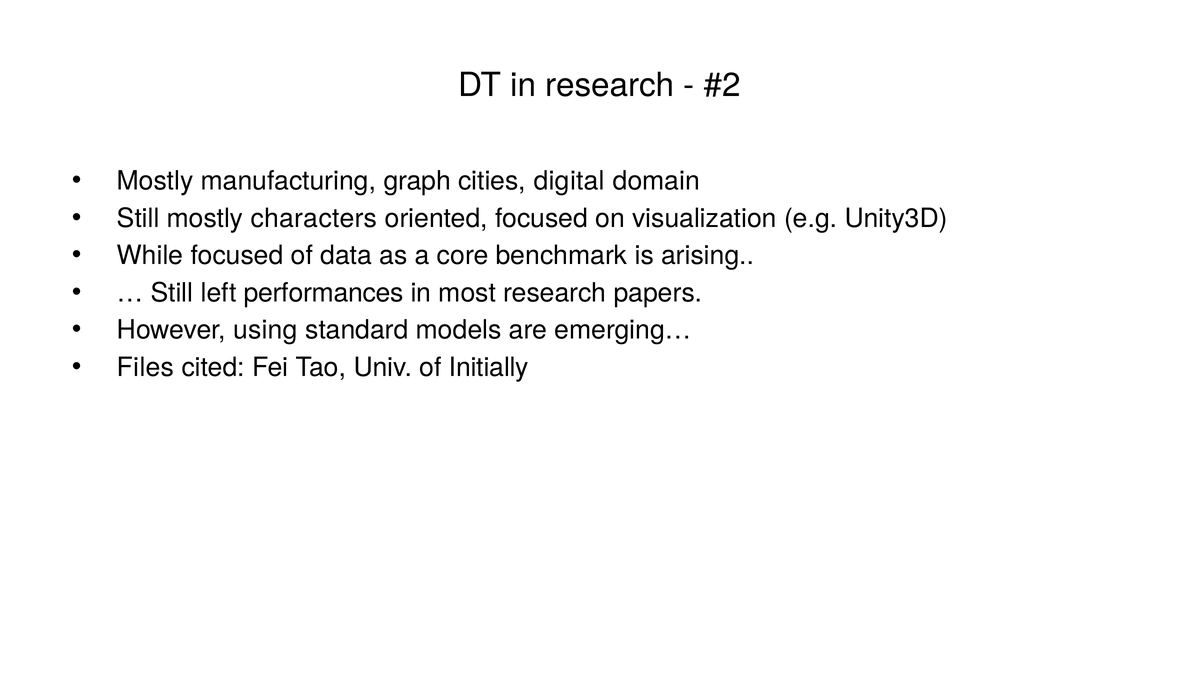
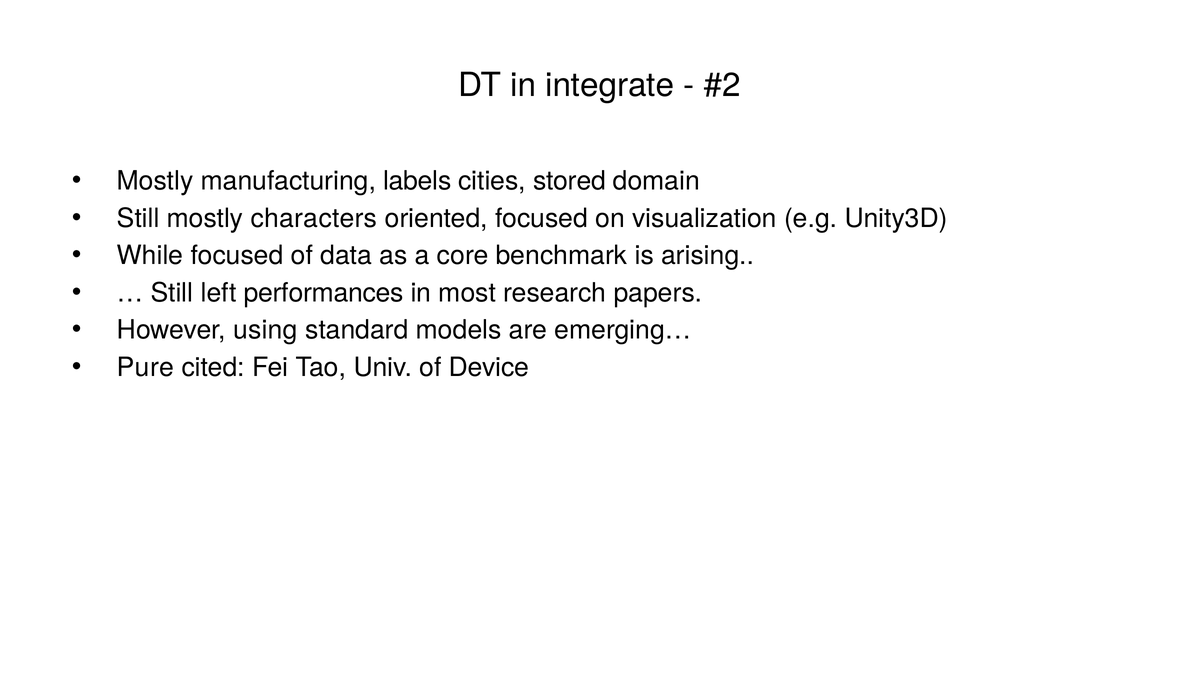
in research: research -> integrate
graph: graph -> labels
digital: digital -> stored
Files: Files -> Pure
Initially: Initially -> Device
